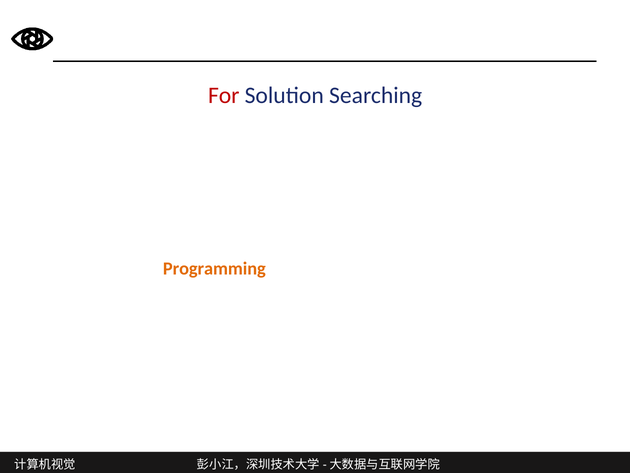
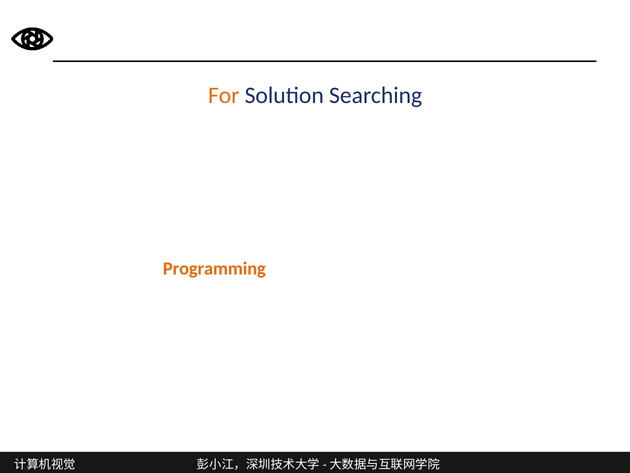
For colour: red -> orange
